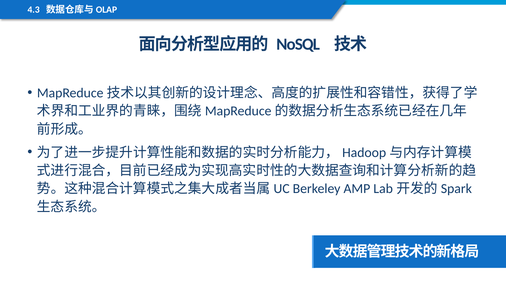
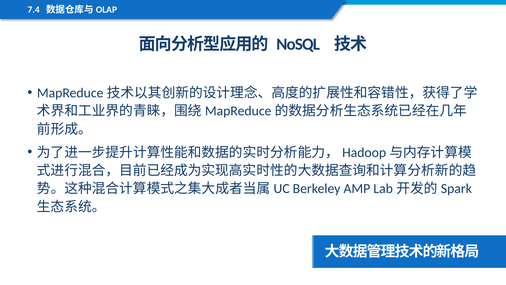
4.3: 4.3 -> 7.4
